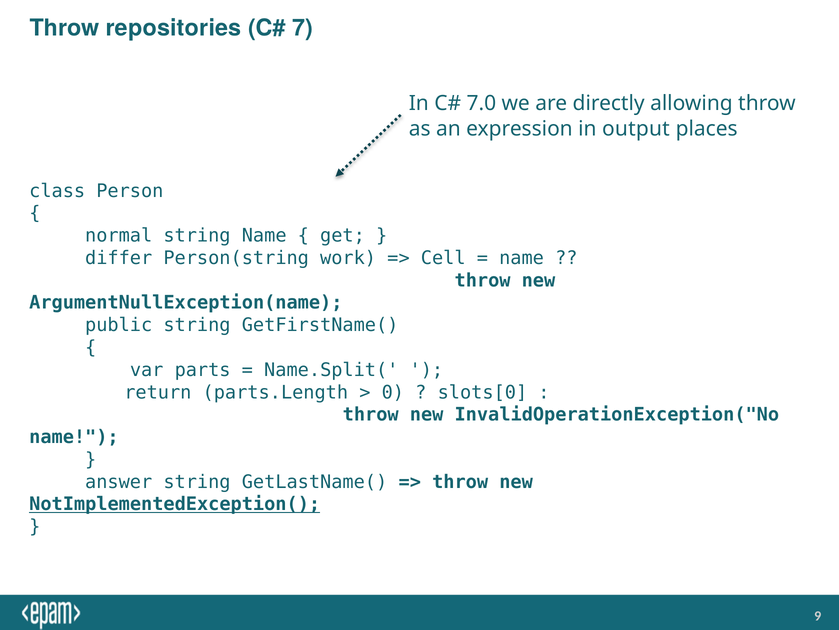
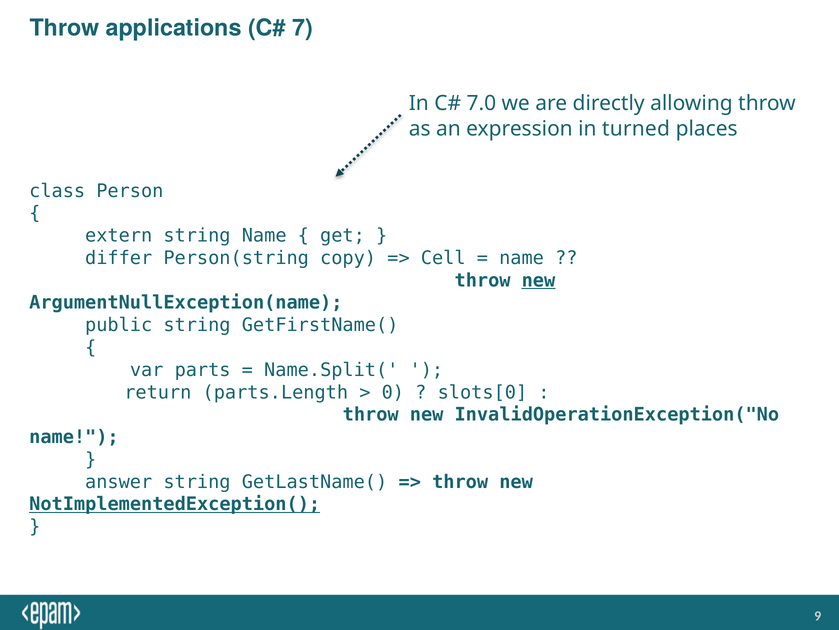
repositories: repositories -> applications
output: output -> turned
normal: normal -> extern
work: work -> copy
new at (538, 280) underline: none -> present
